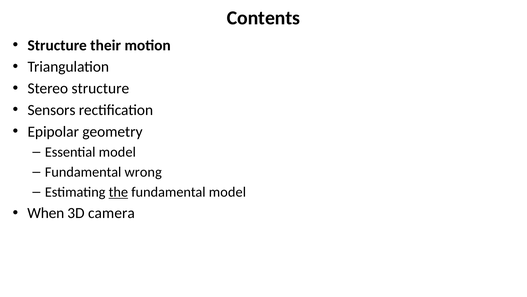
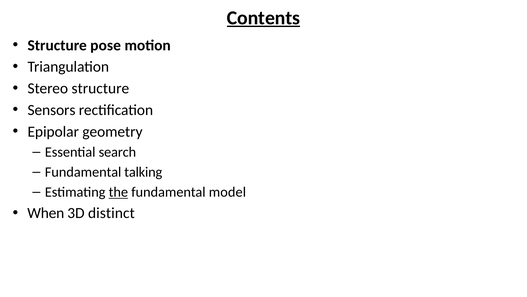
Contents underline: none -> present
their: their -> pose
Essential model: model -> search
wrong: wrong -> talking
camera: camera -> distinct
